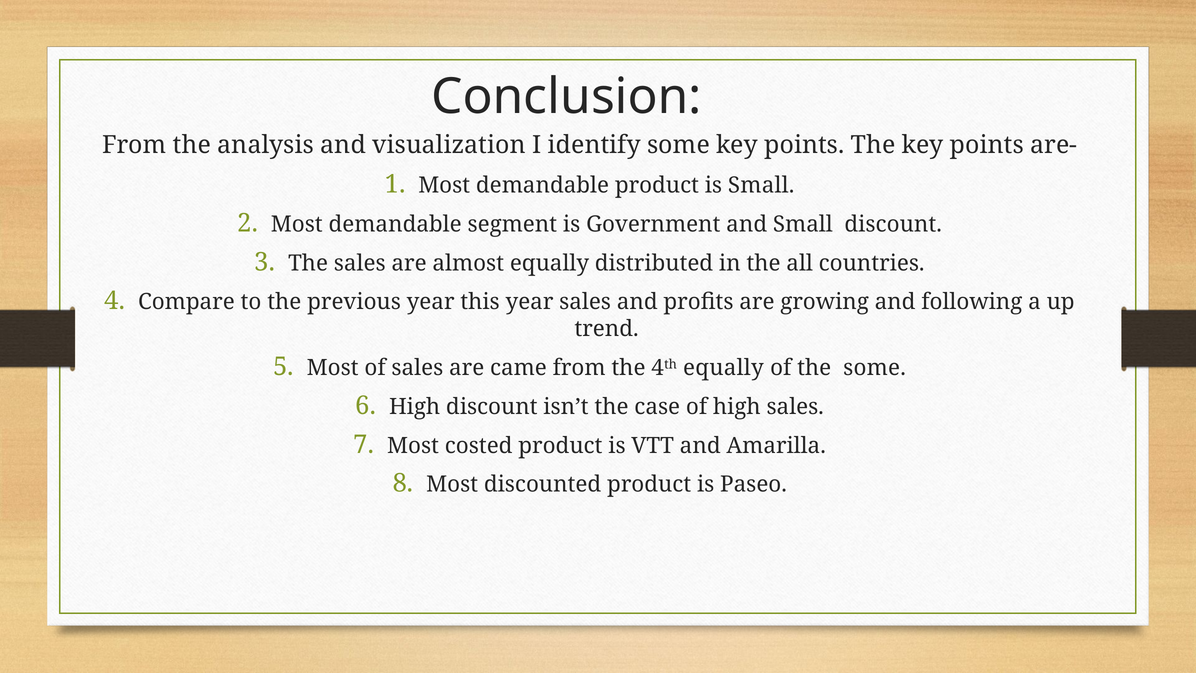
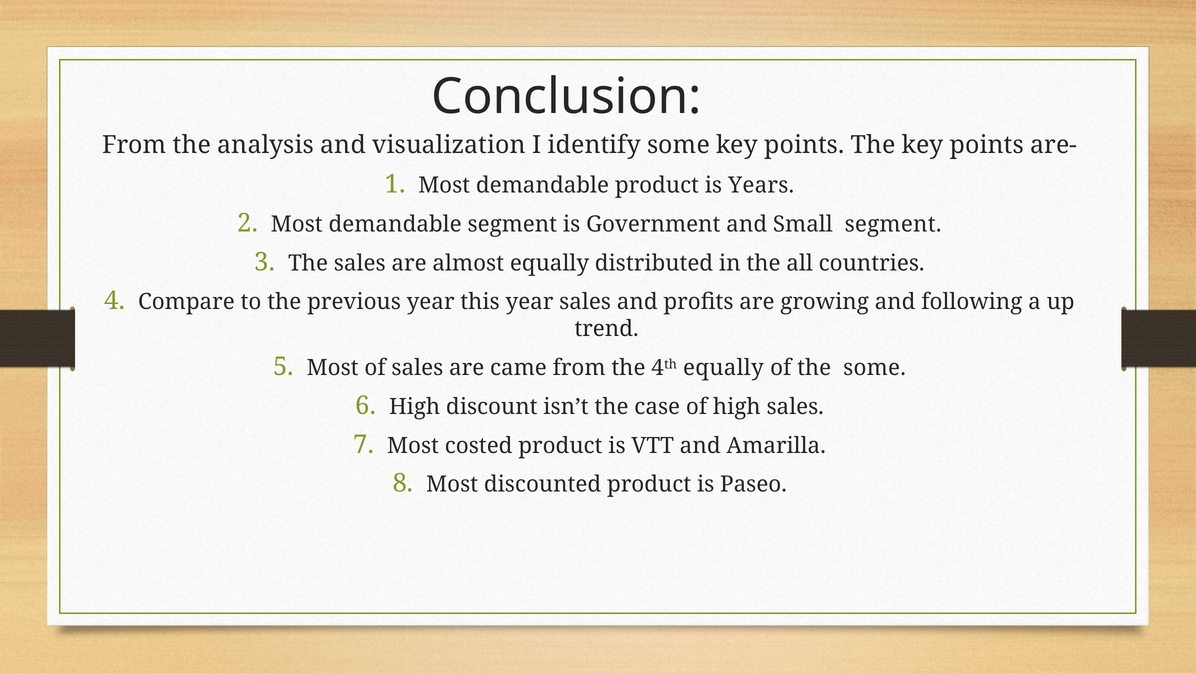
is Small: Small -> Years
Small discount: discount -> segment
